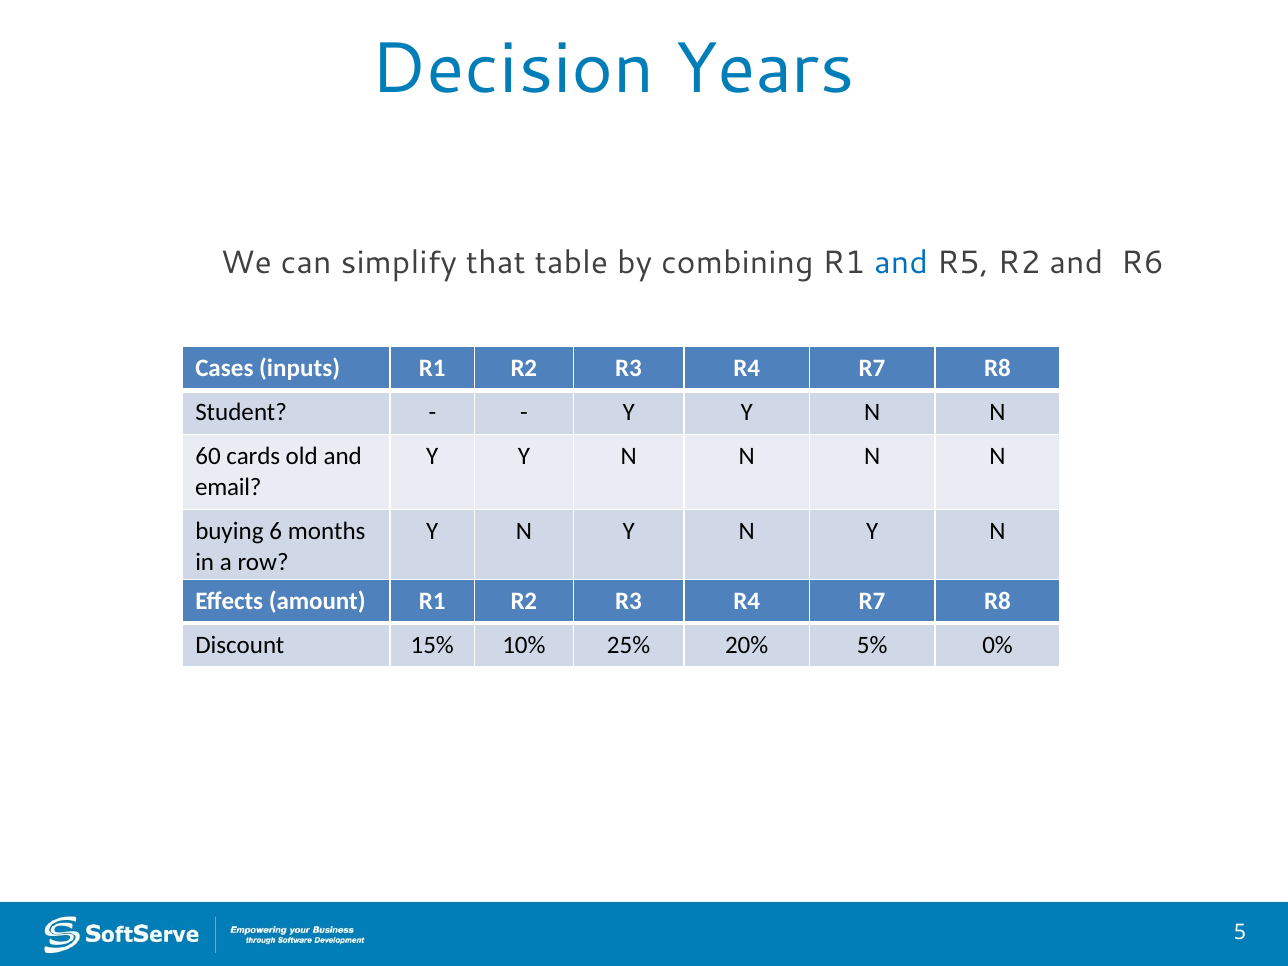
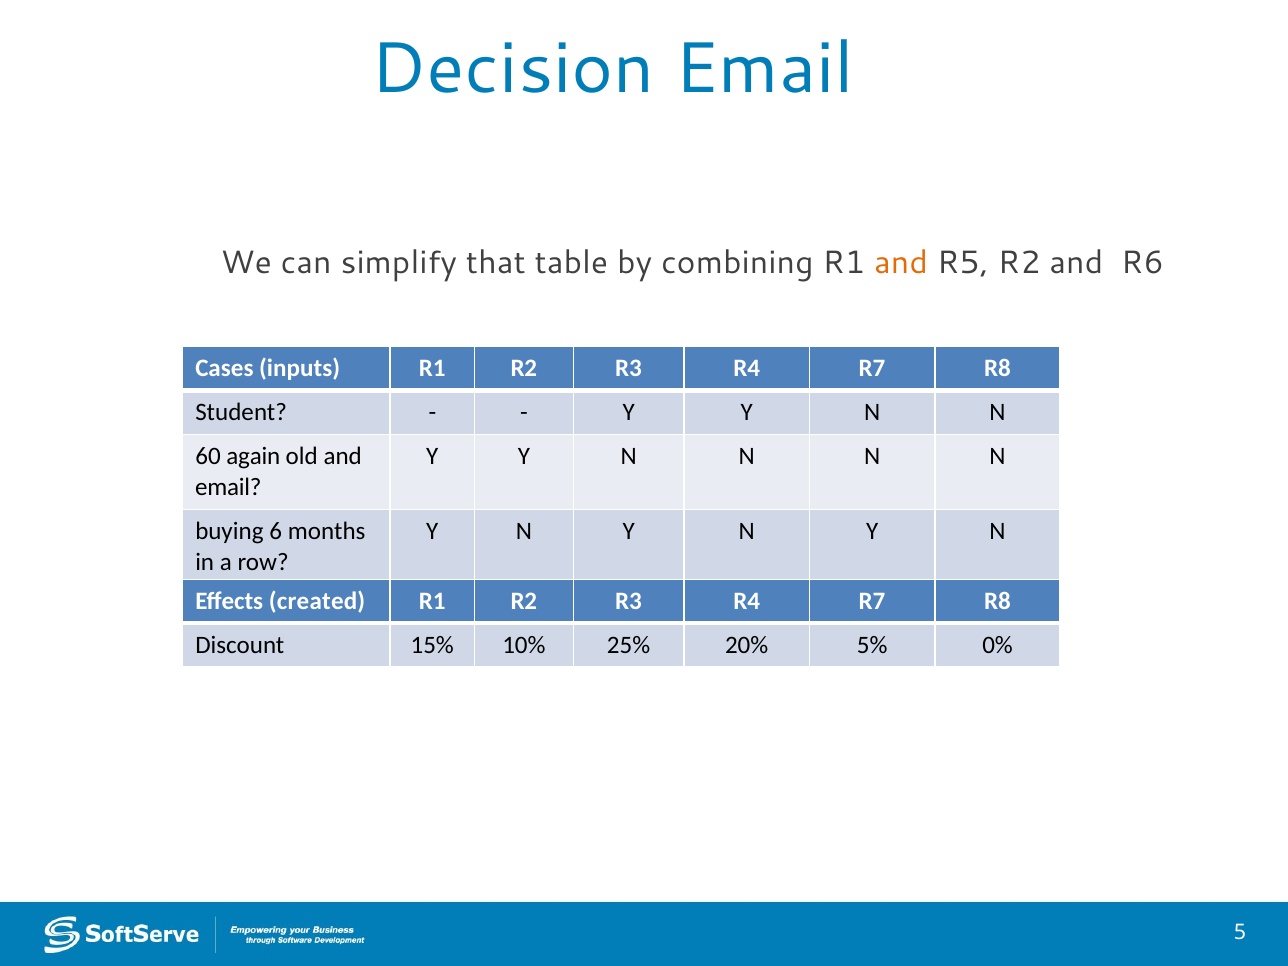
Decision Years: Years -> Email
and at (901, 263) colour: blue -> orange
cards: cards -> again
amount: amount -> created
